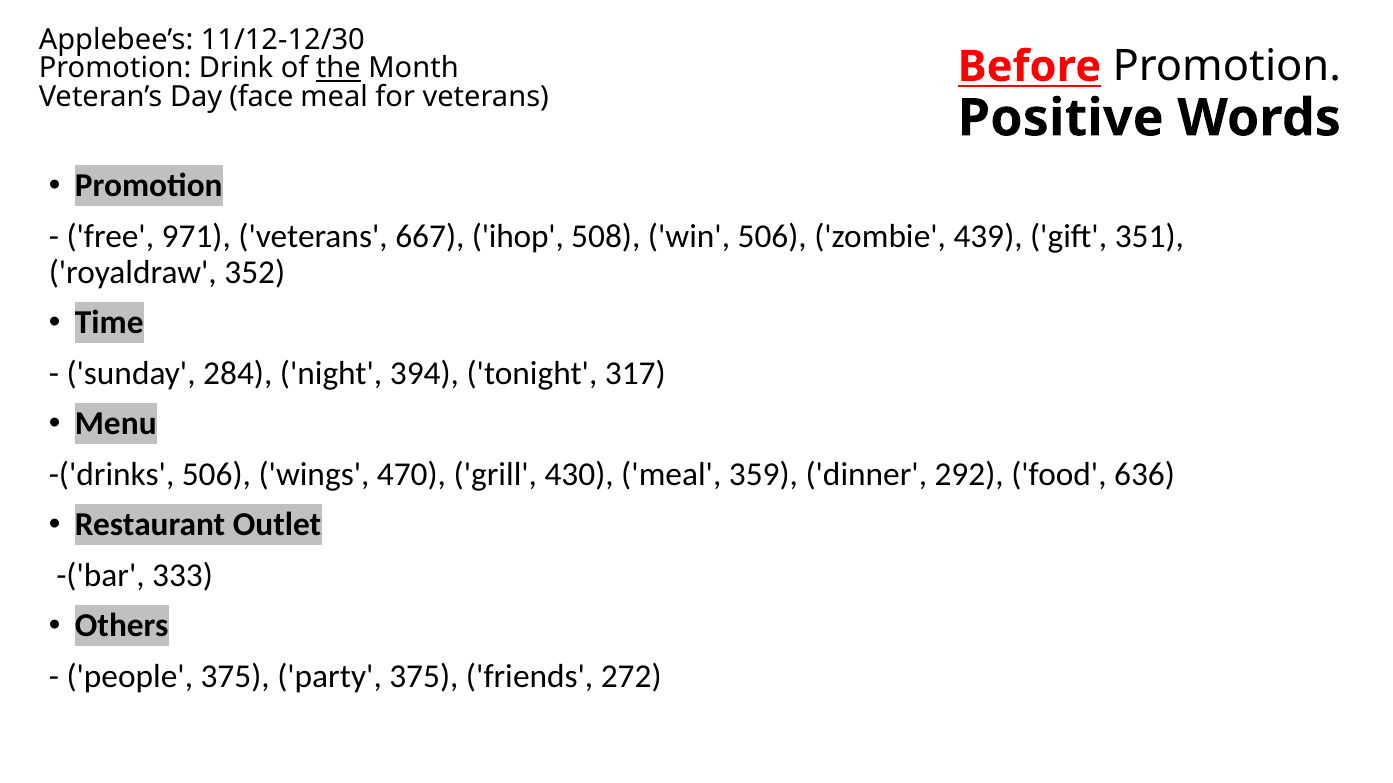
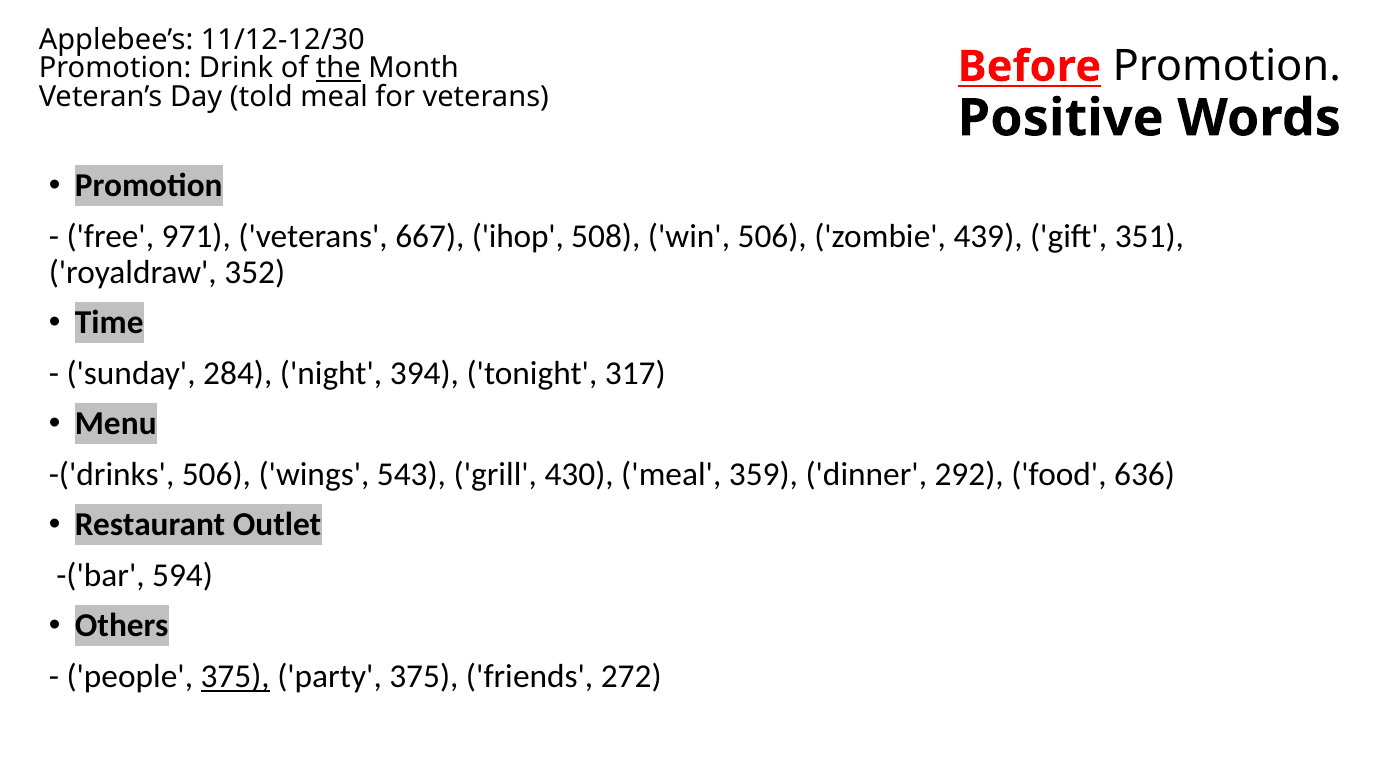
face: face -> told
470: 470 -> 543
333: 333 -> 594
375 at (235, 677) underline: none -> present
